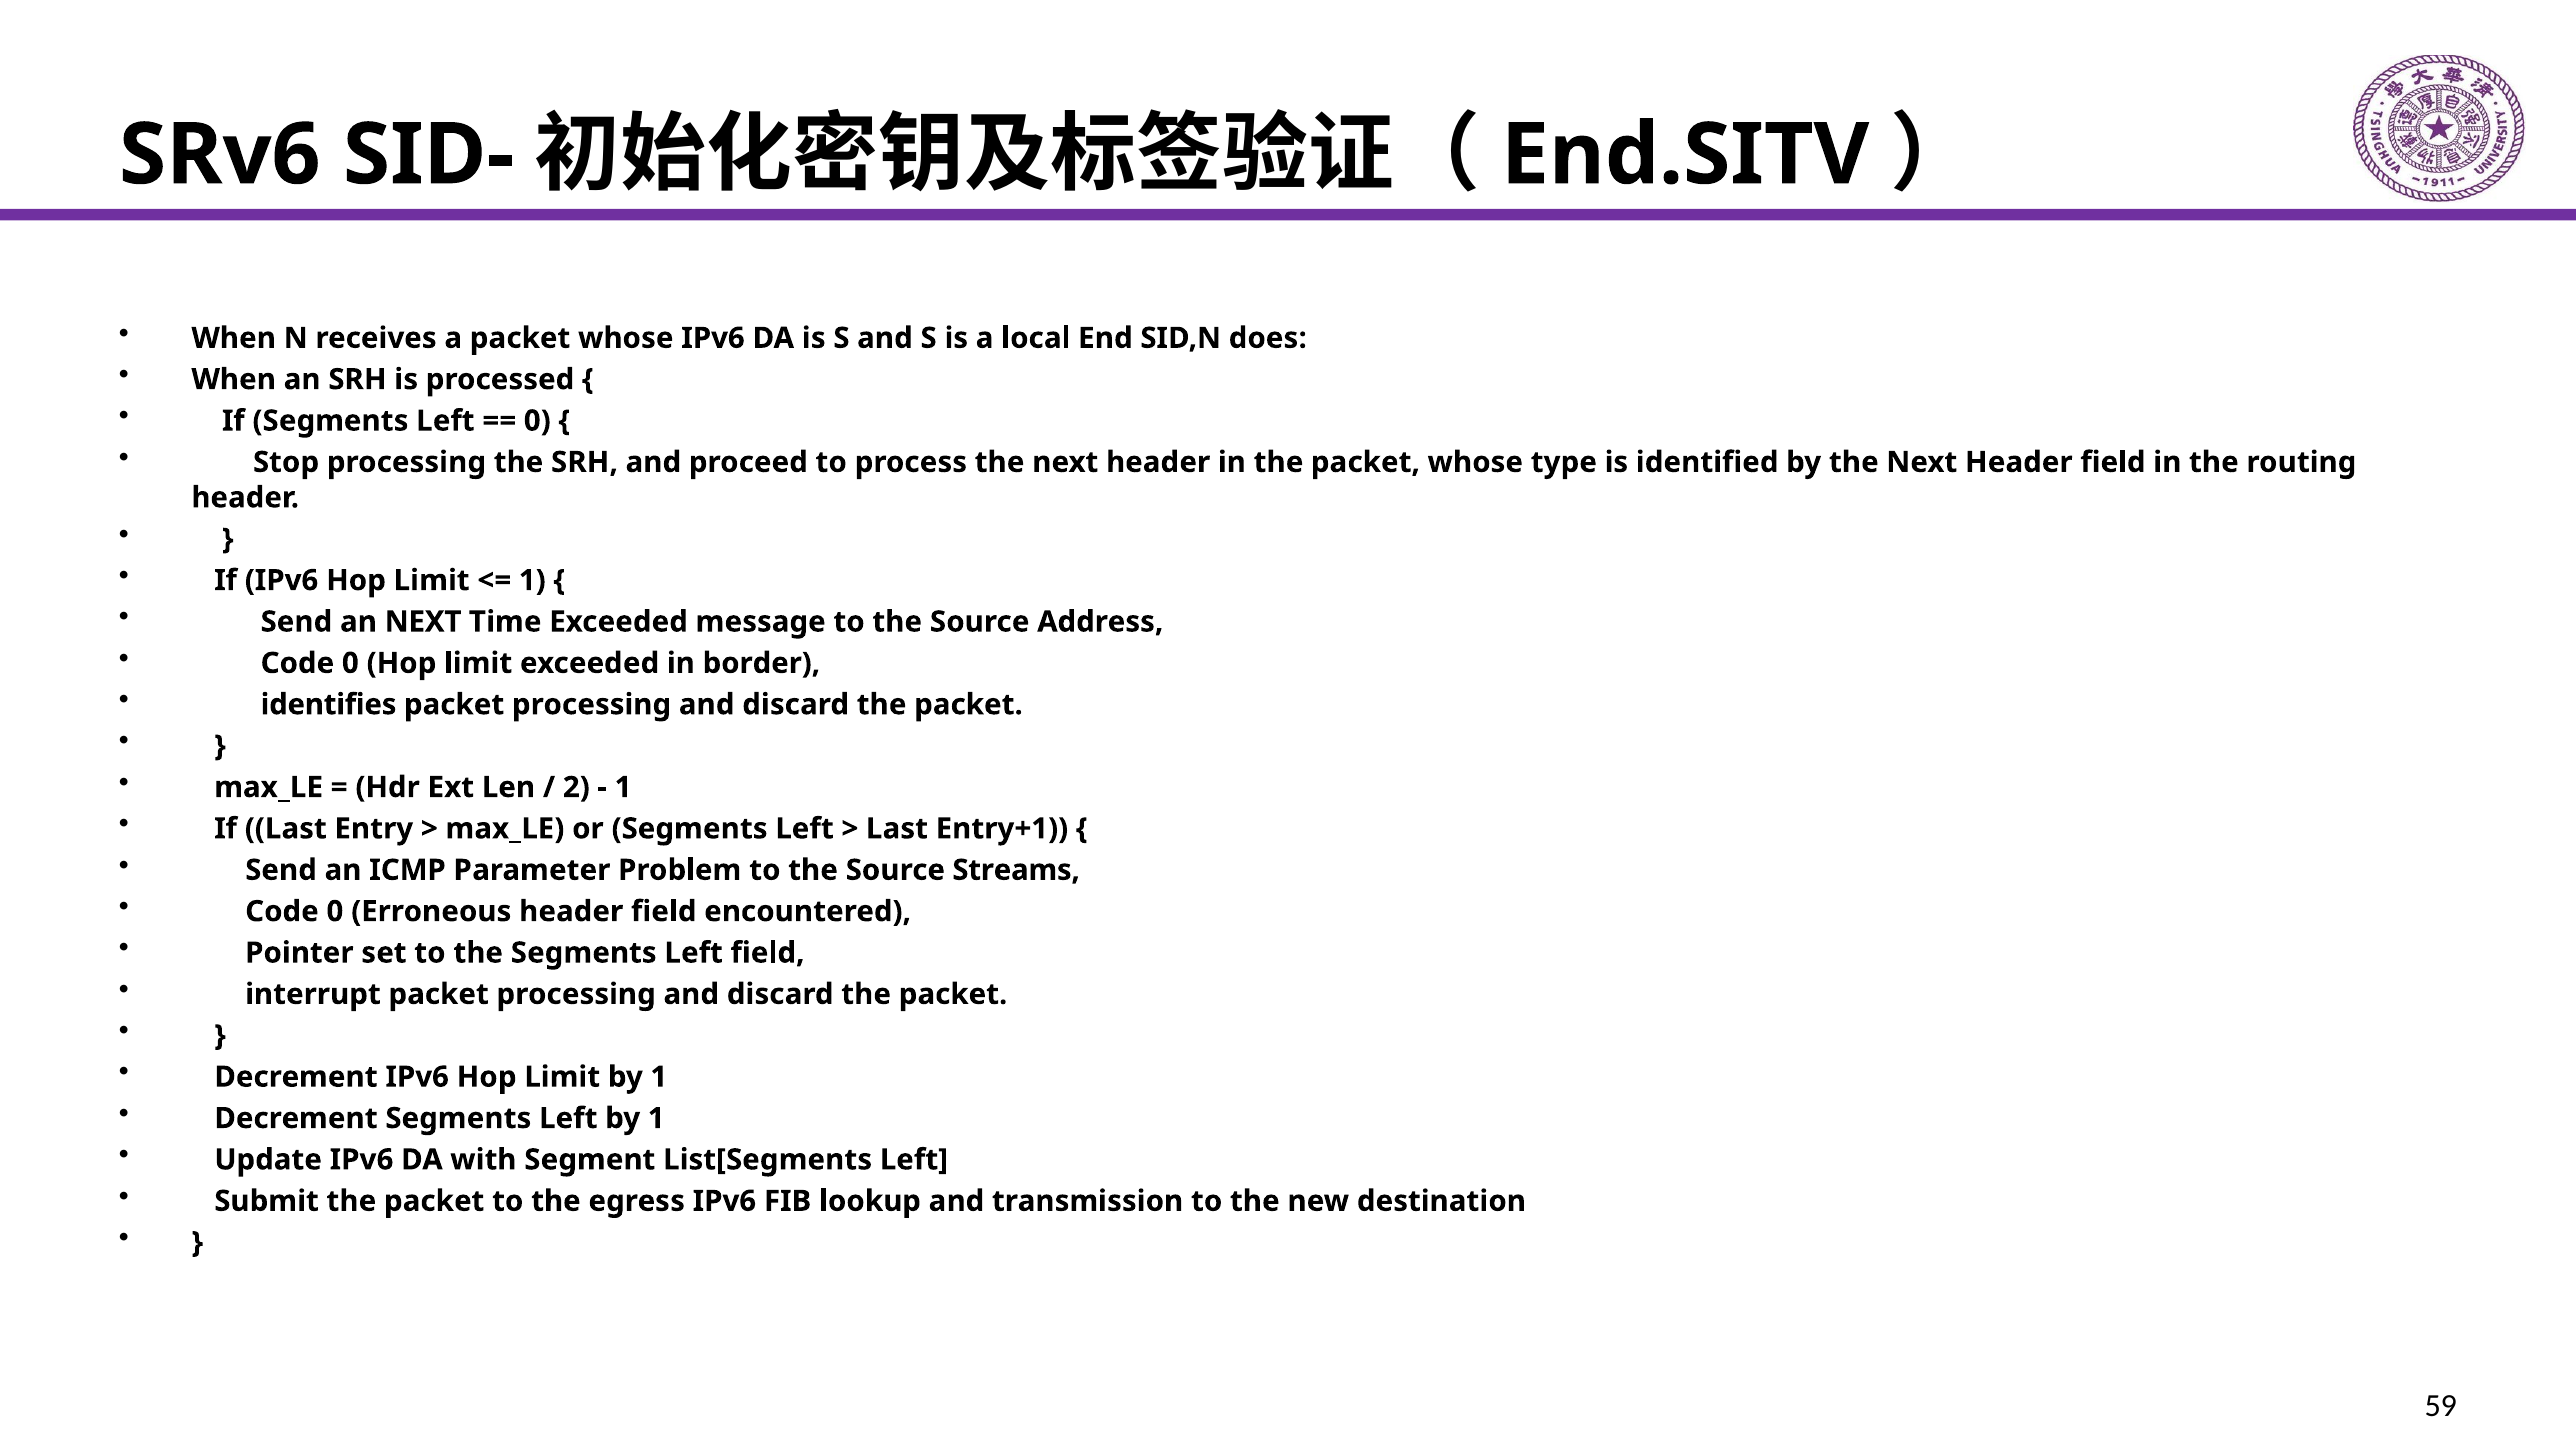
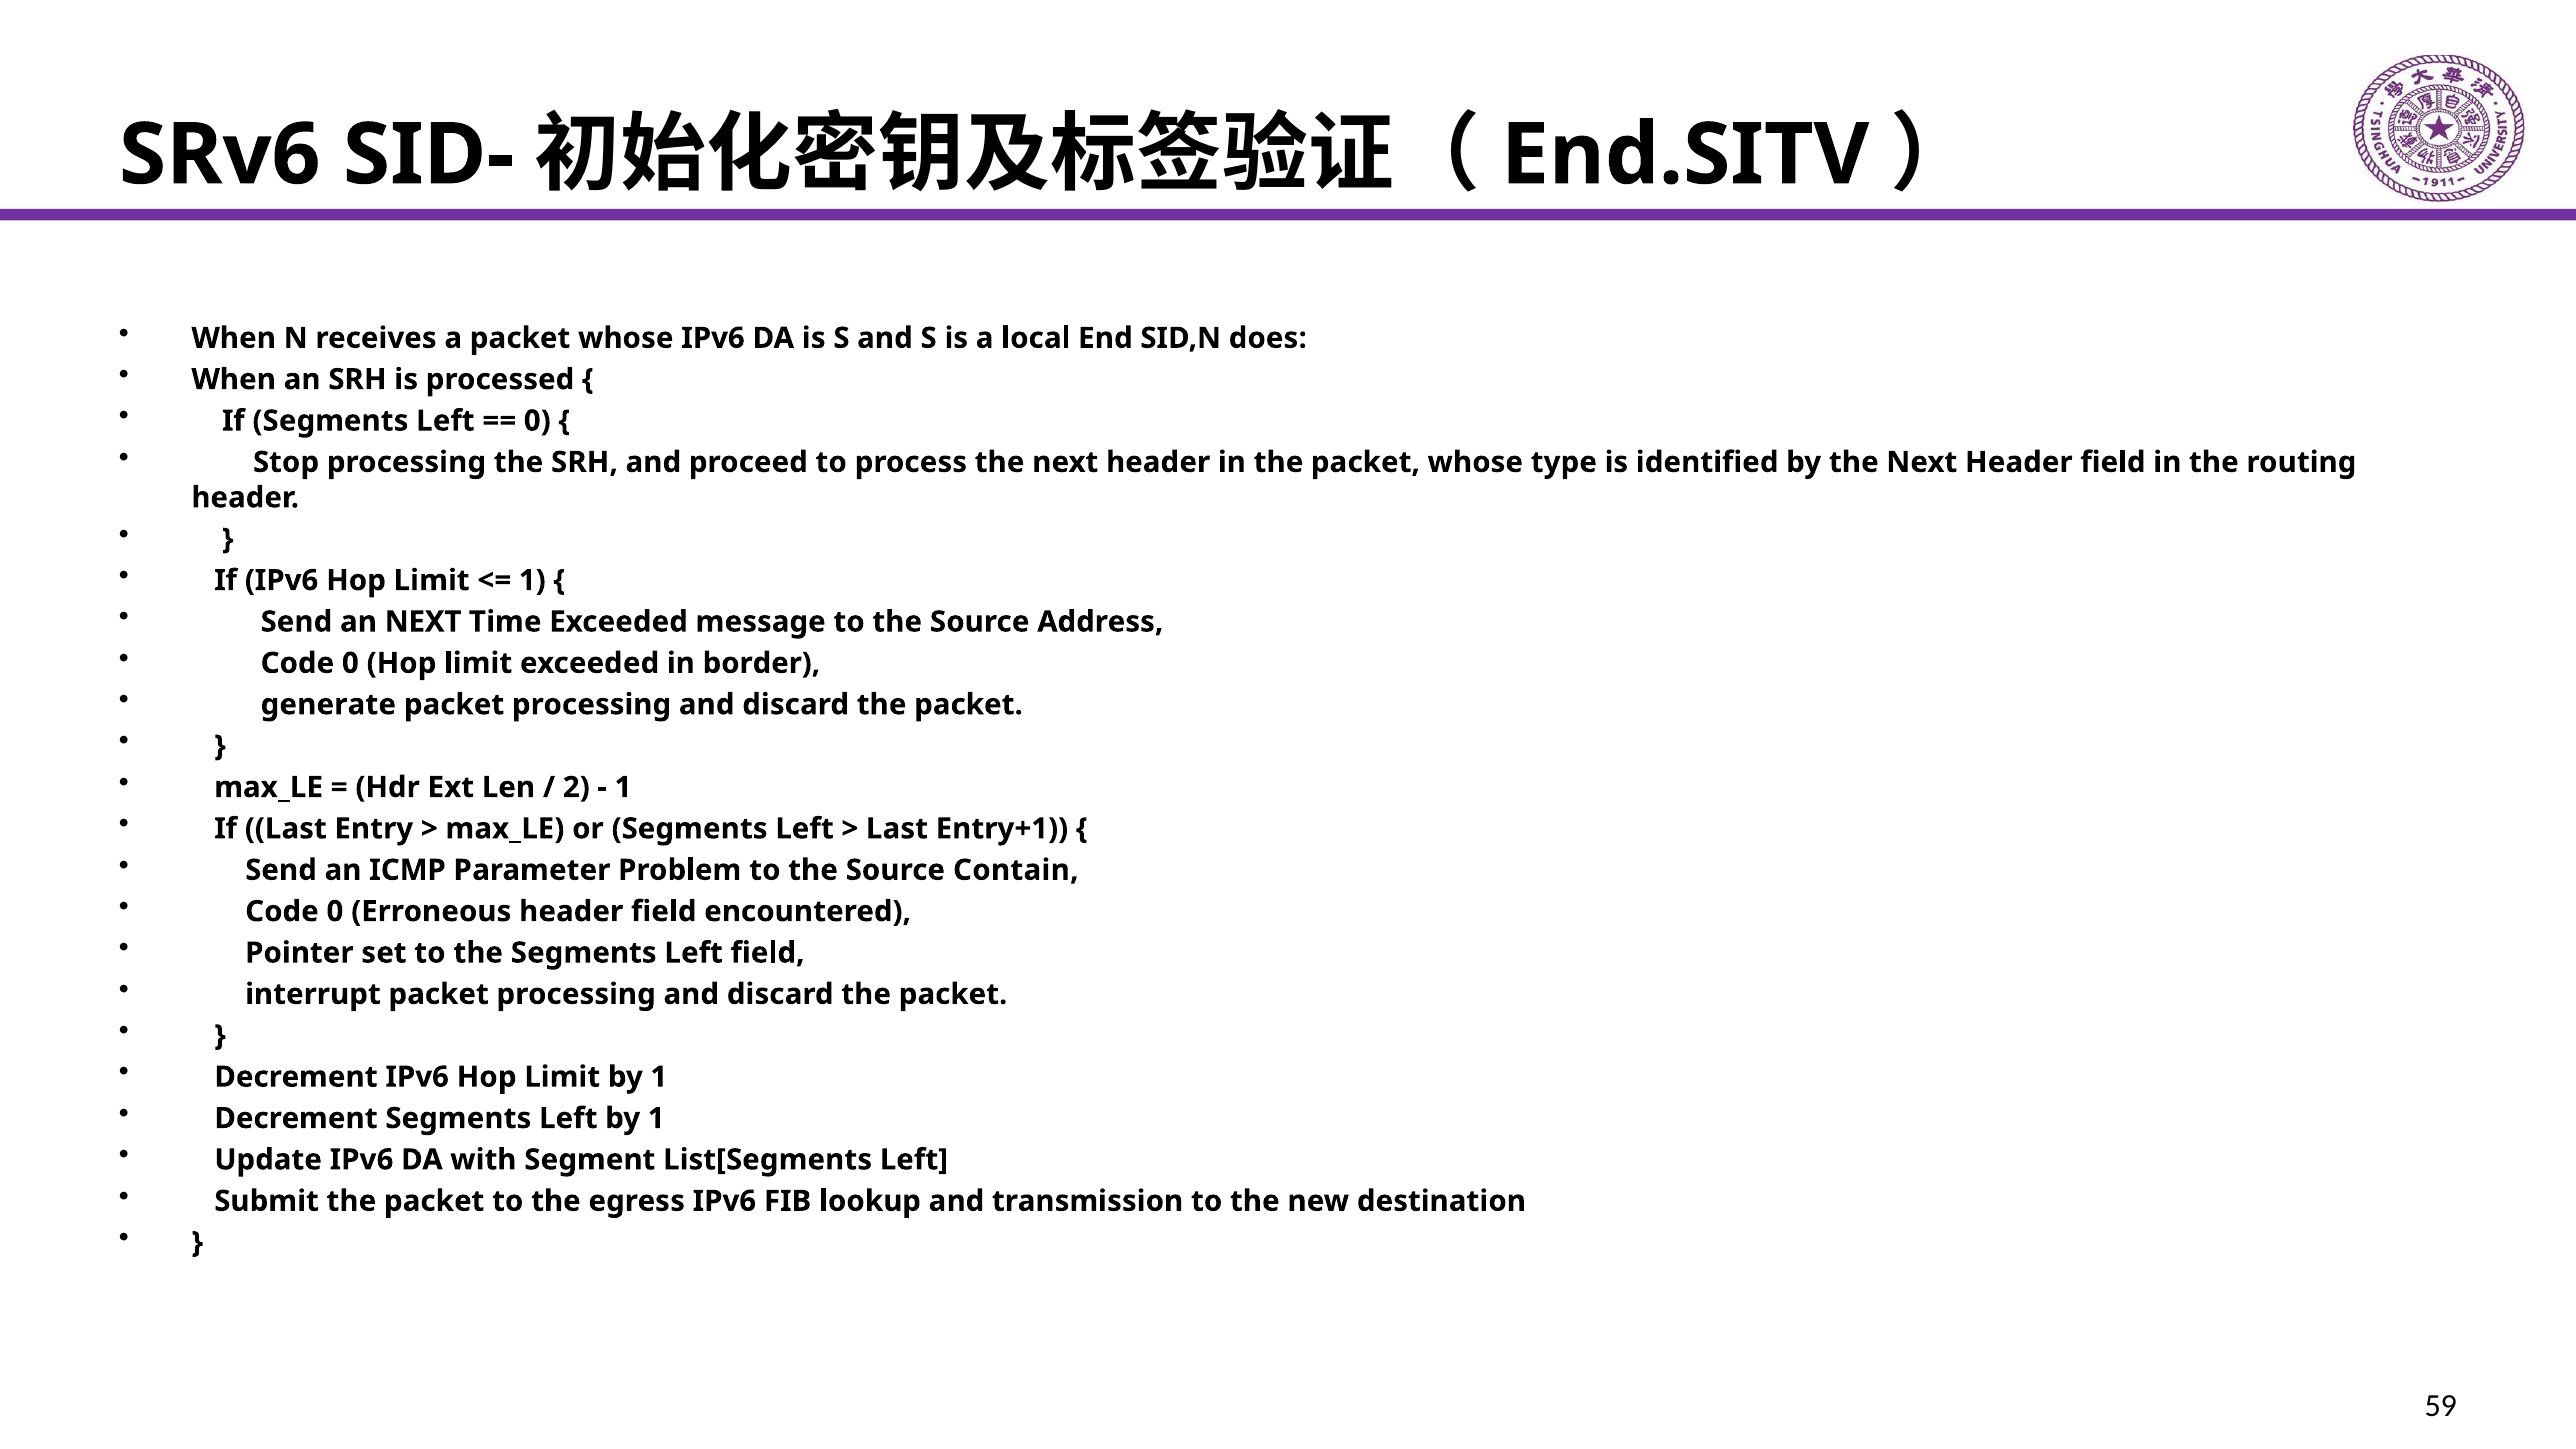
identifies: identifies -> generate
Streams: Streams -> Contain
